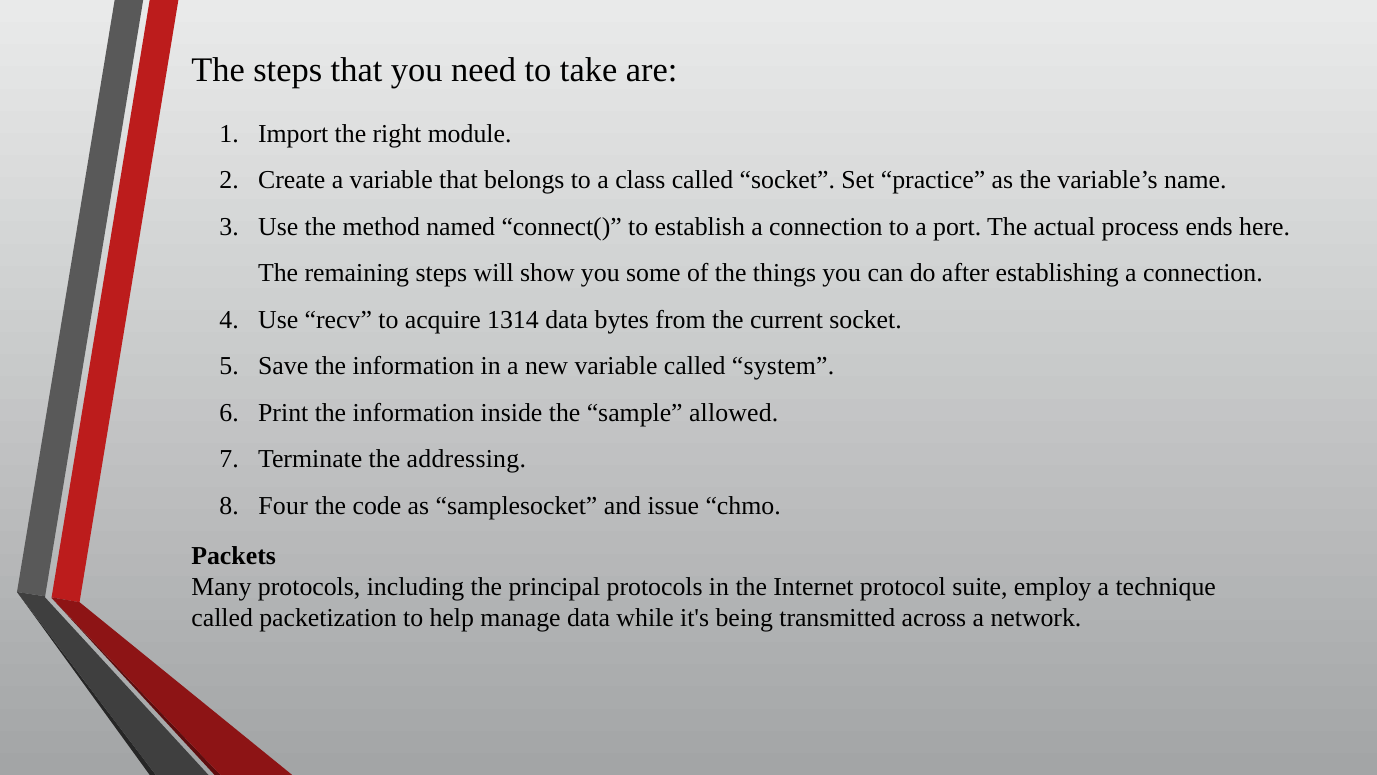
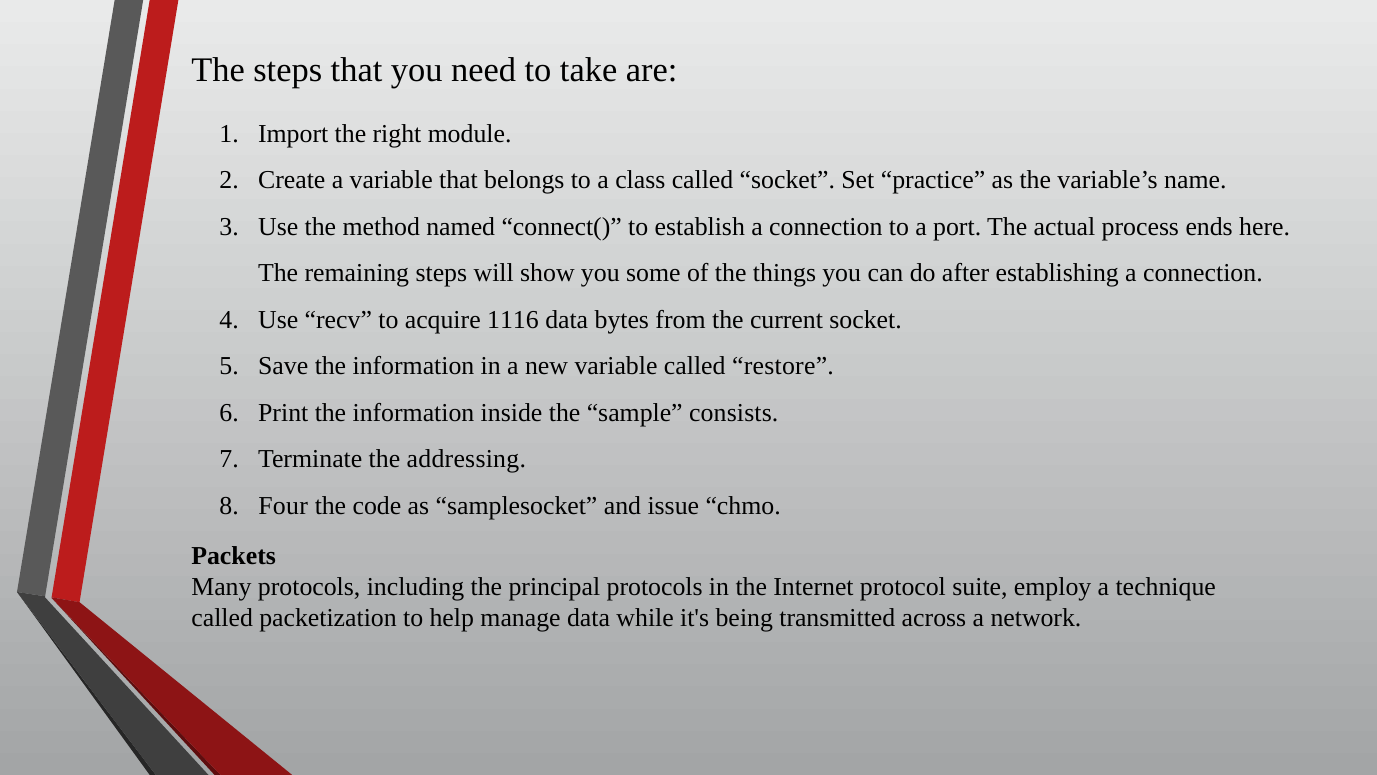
1314: 1314 -> 1116
system: system -> restore
allowed: allowed -> consists
